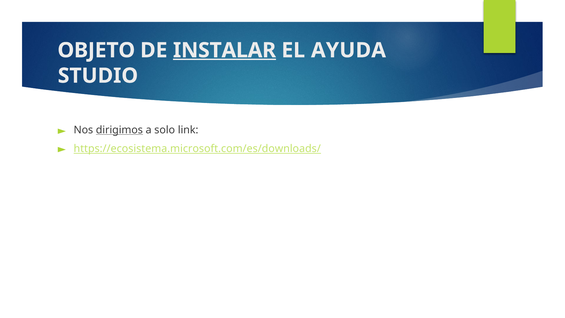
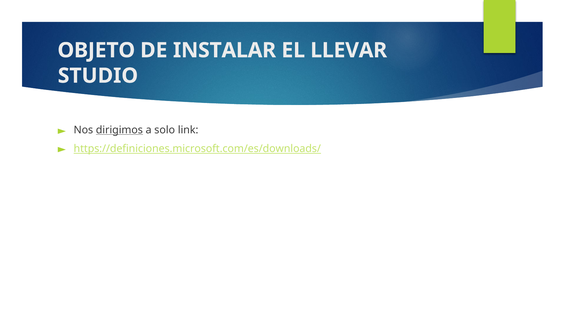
INSTALAR underline: present -> none
AYUDA: AYUDA -> LLEVAR
https://ecosistema.microsoft.com/es/downloads/: https://ecosistema.microsoft.com/es/downloads/ -> https://definiciones.microsoft.com/es/downloads/
